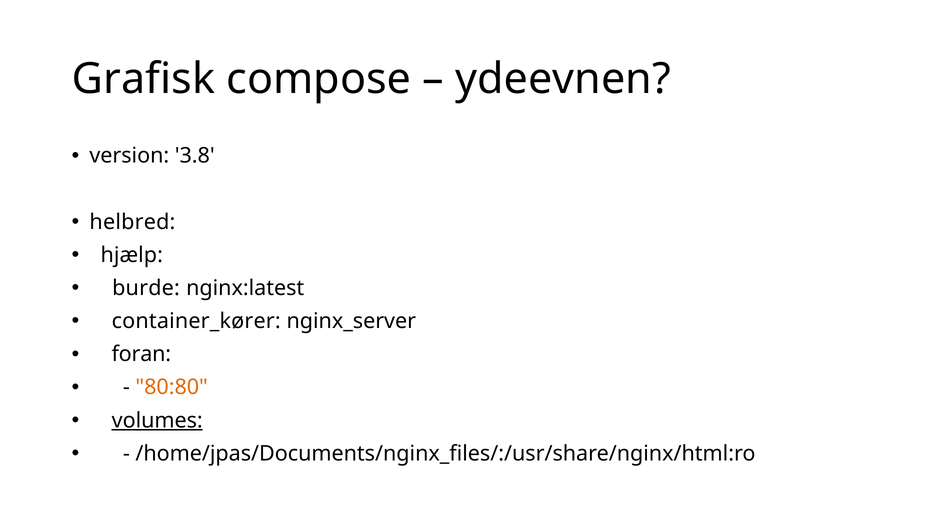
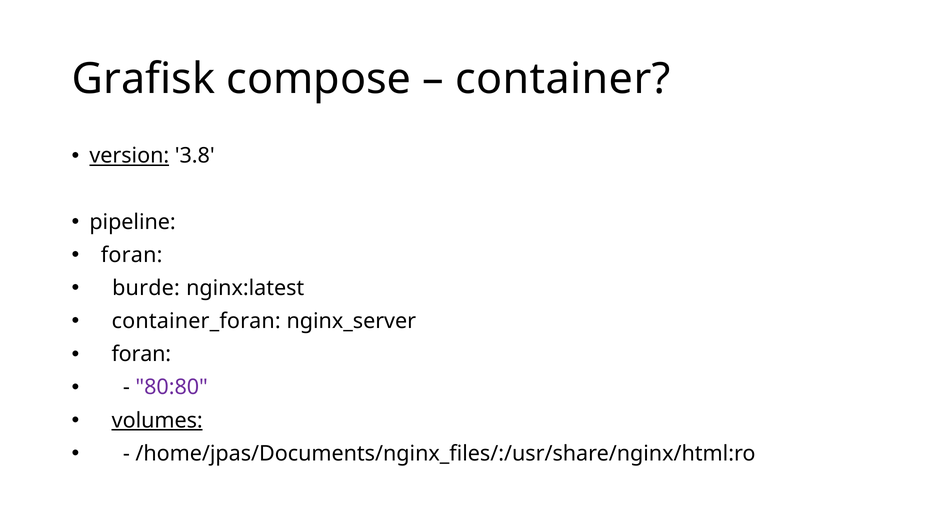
ydeevnen: ydeevnen -> container
version underline: none -> present
helbred: helbred -> pipeline
hjælp at (132, 255): hjælp -> foran
container_kører: container_kører -> container_foran
80:80 colour: orange -> purple
